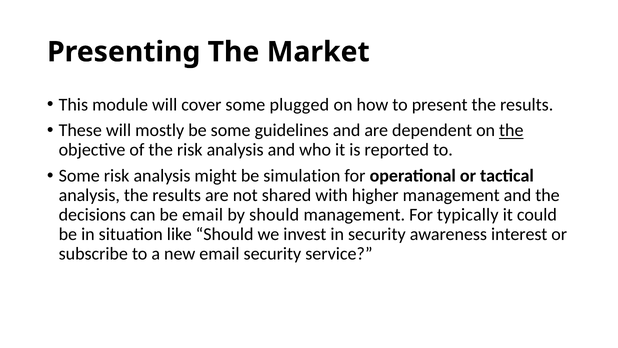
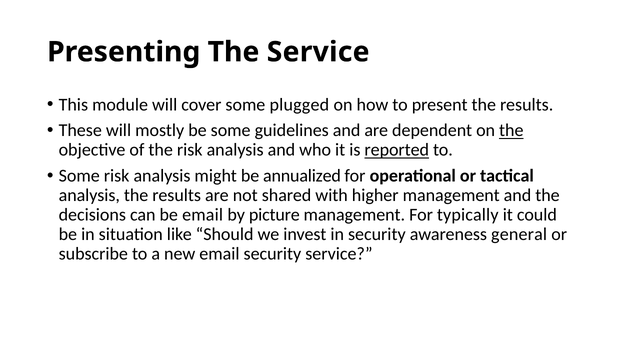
The Market: Market -> Service
reported underline: none -> present
simulation: simulation -> annualized
by should: should -> picture
interest: interest -> general
